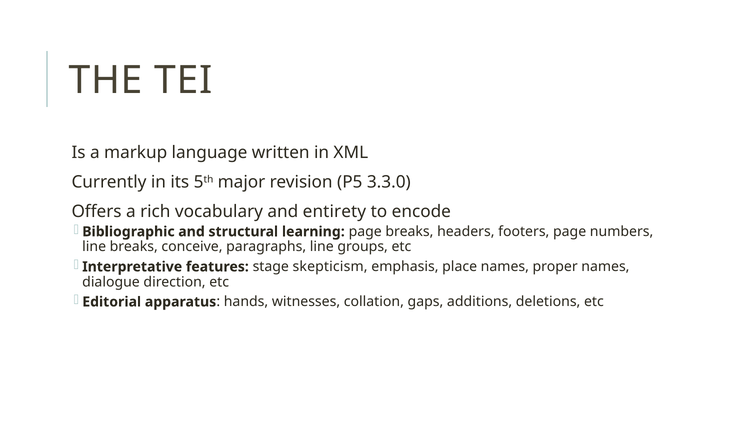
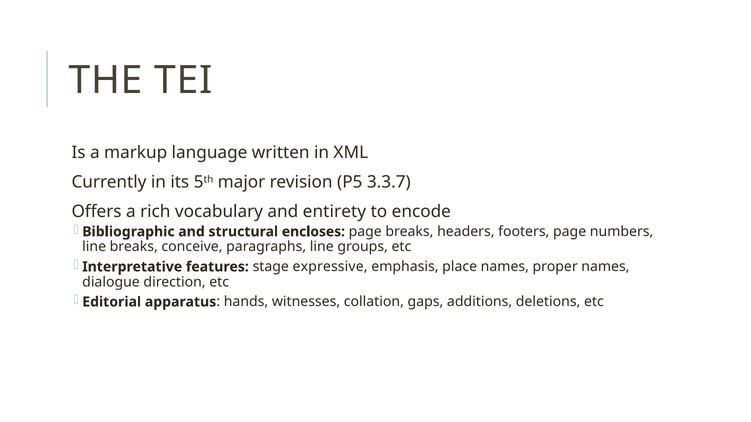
3.3.0: 3.3.0 -> 3.3.7
learning: learning -> encloses
skepticism: skepticism -> expressive
